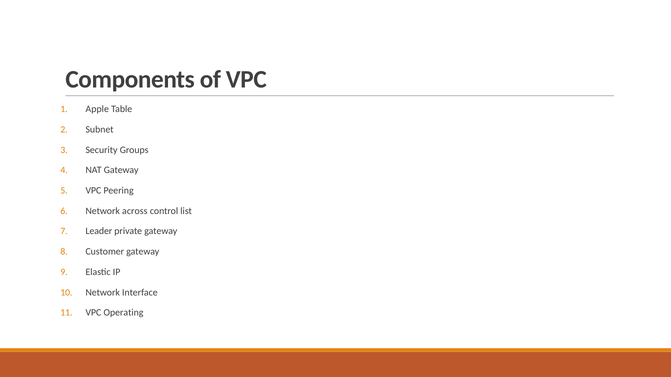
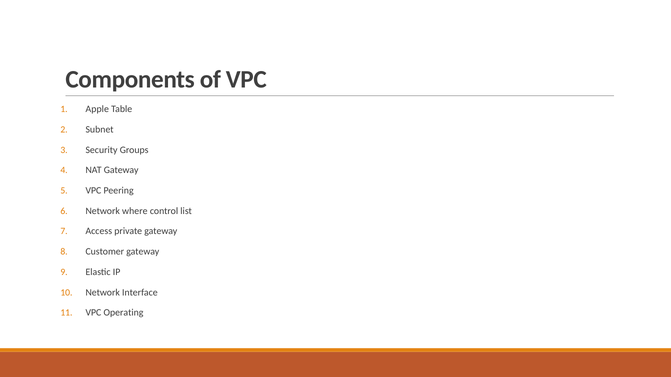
across: across -> where
Leader: Leader -> Access
